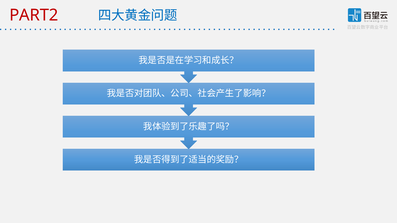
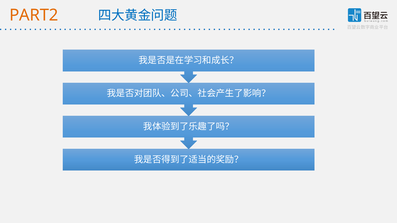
PART2 colour: red -> orange
